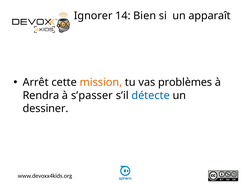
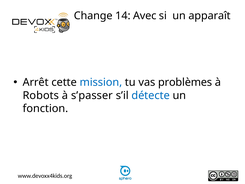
Ignorer: Ignorer -> Change
Bien: Bien -> Avec
mission colour: orange -> blue
Rendra: Rendra -> Robots
dessiner: dessiner -> fonction
